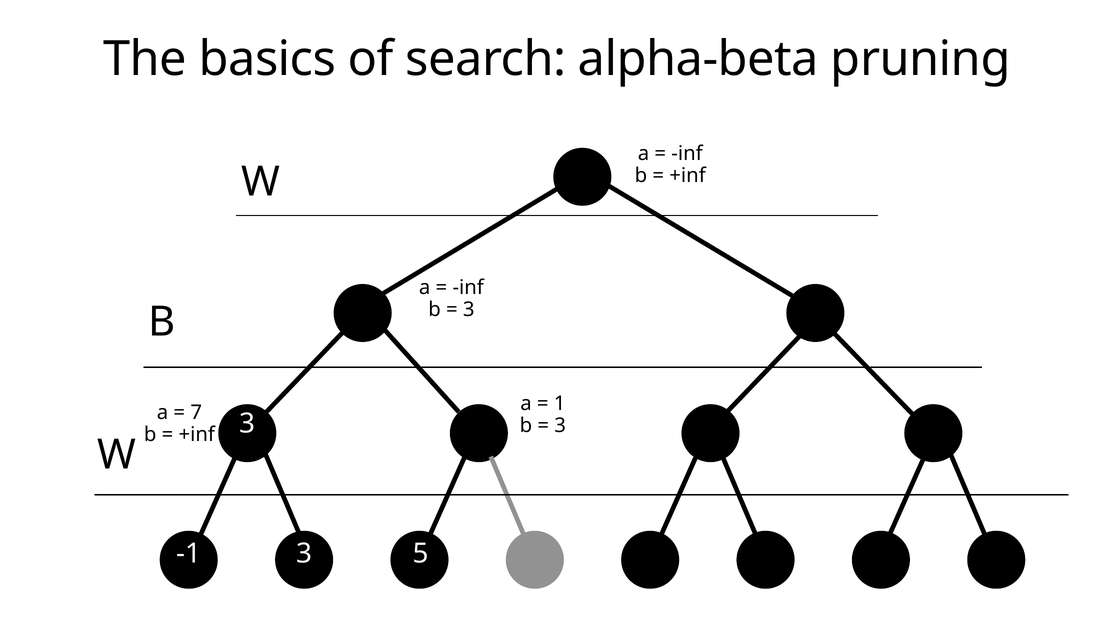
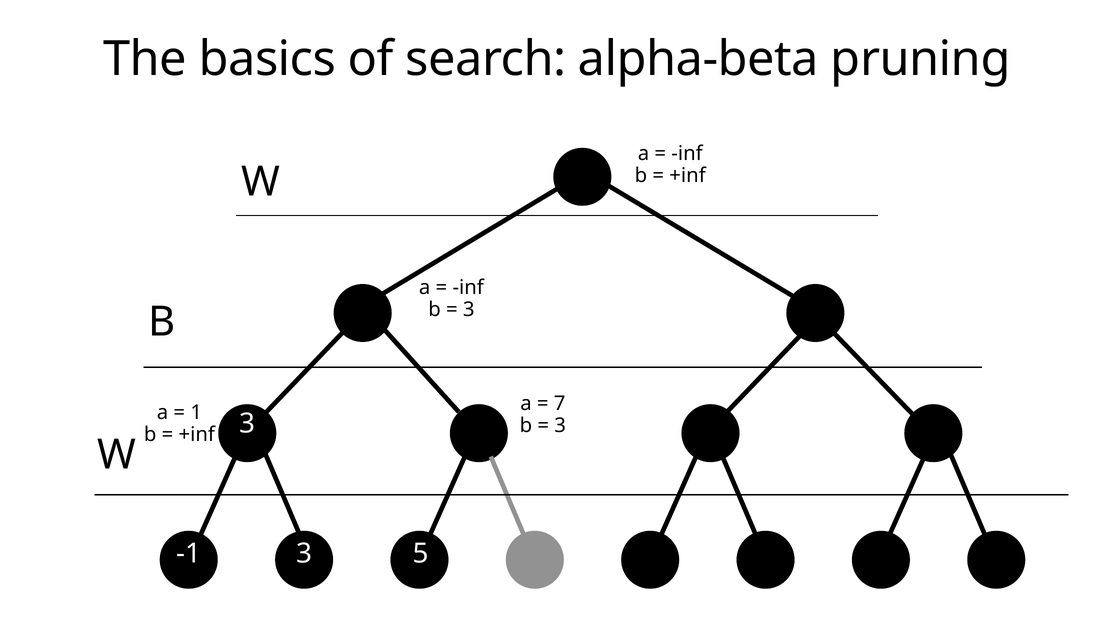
1: 1 -> 7
7: 7 -> 1
